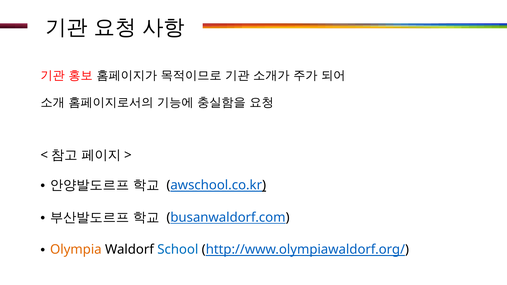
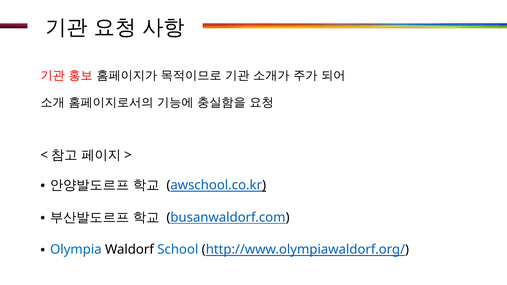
Olympia colour: orange -> blue
